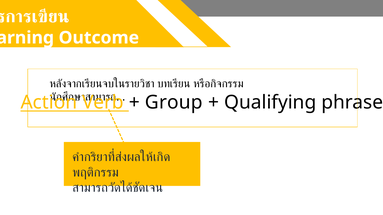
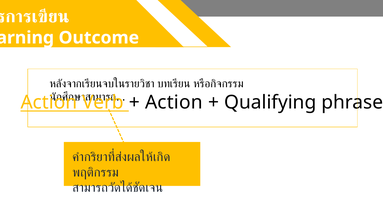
Group at (174, 102): Group -> Action
